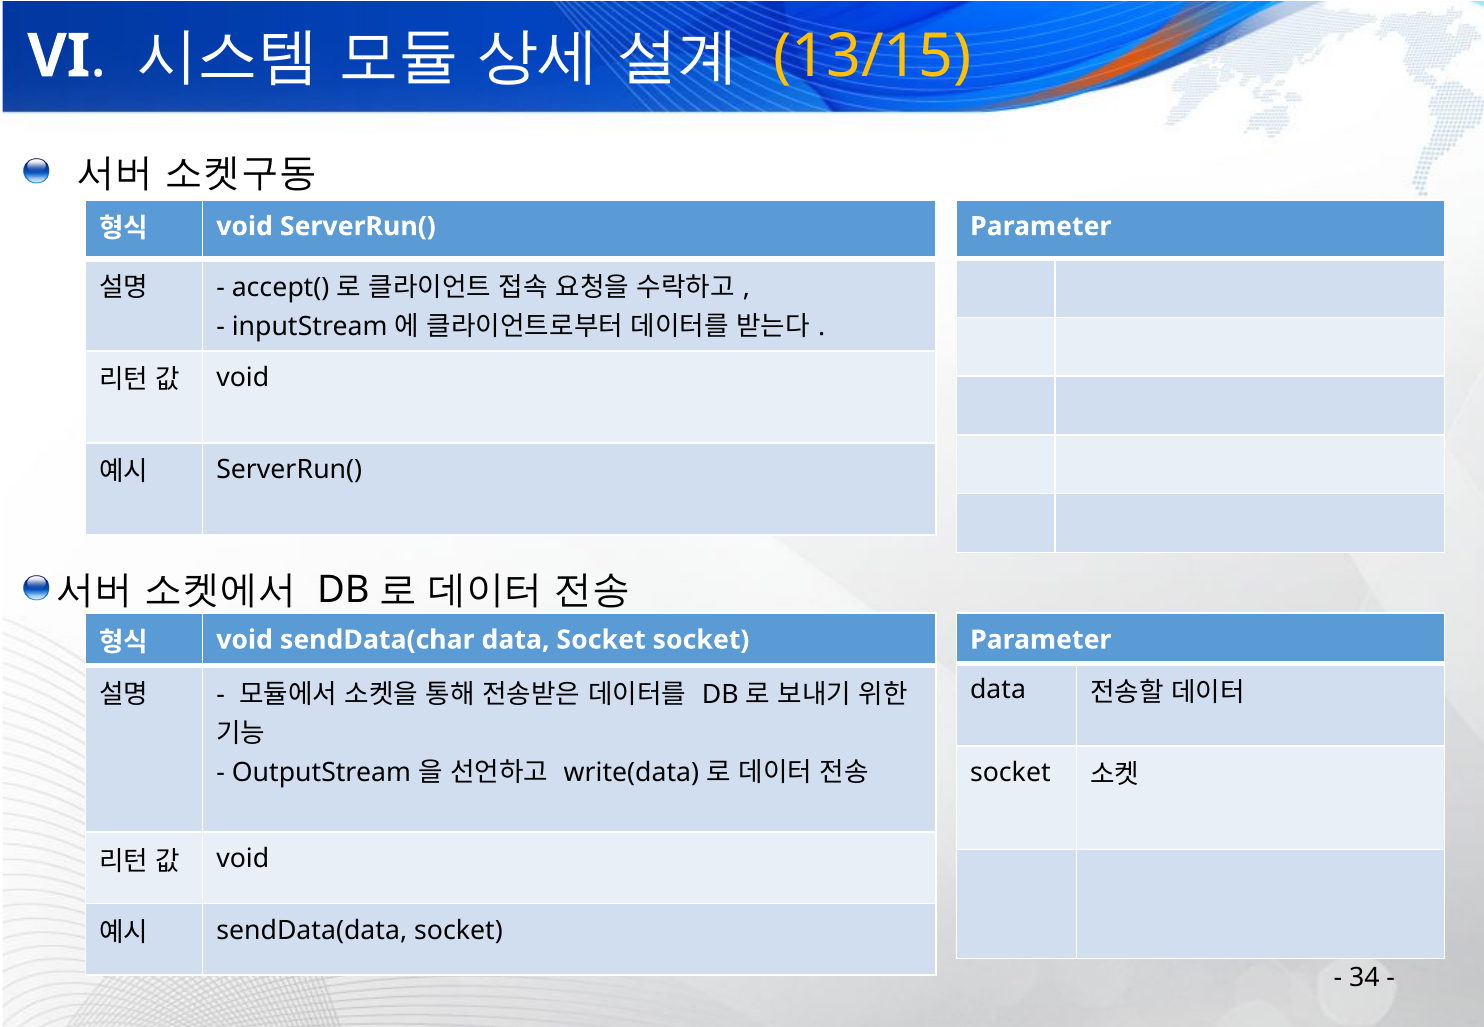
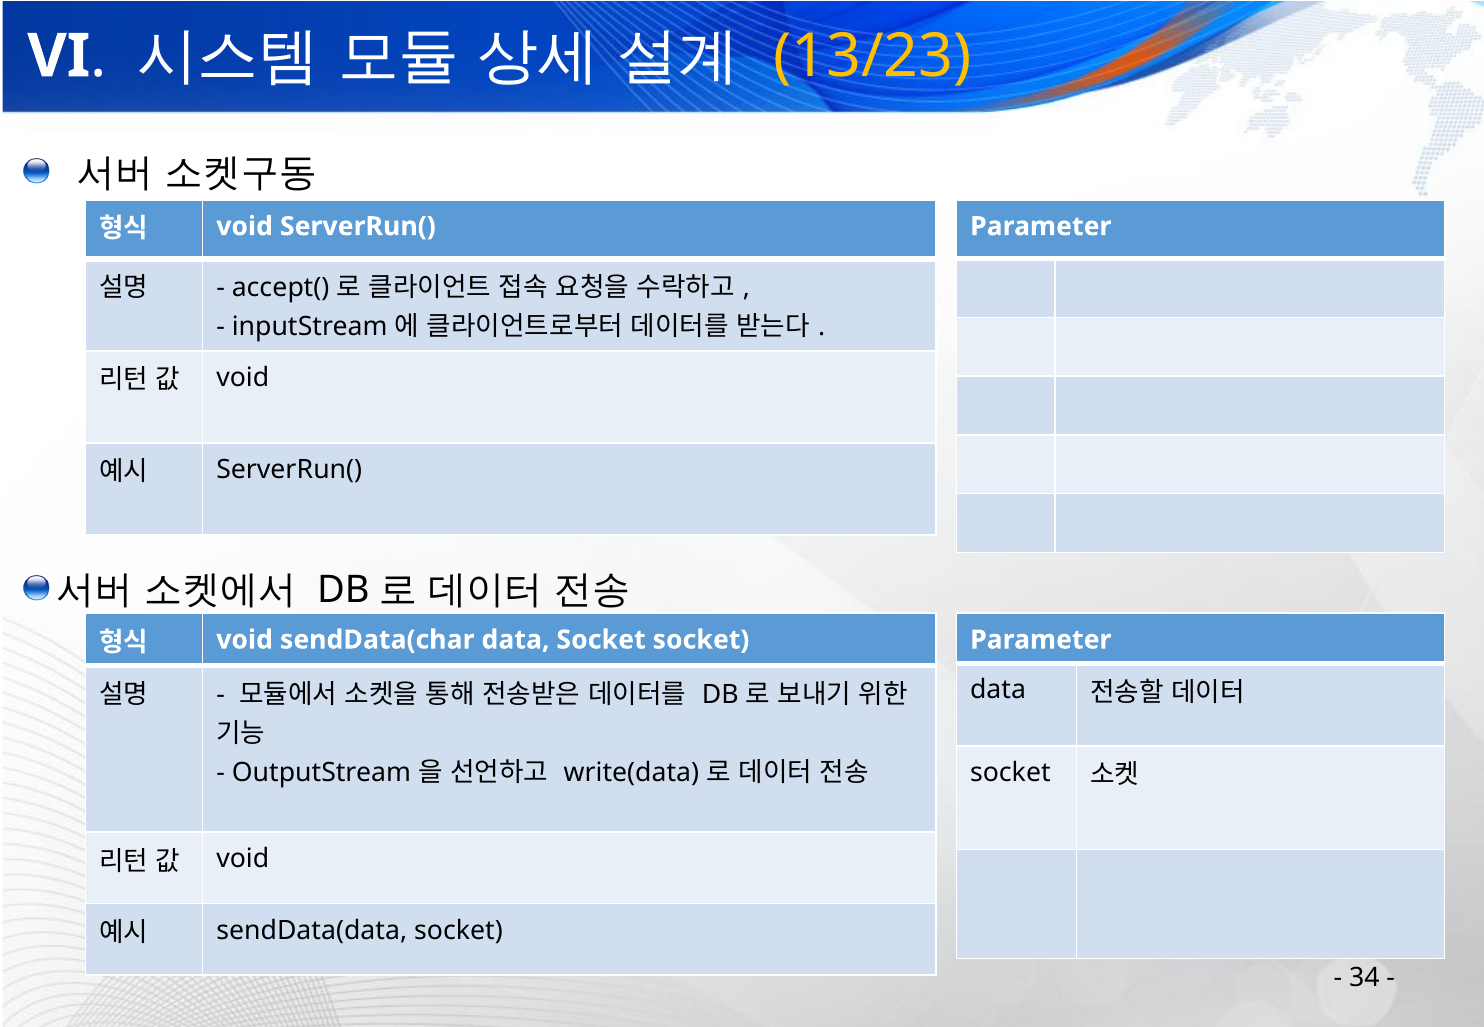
13/15: 13/15 -> 13/23
